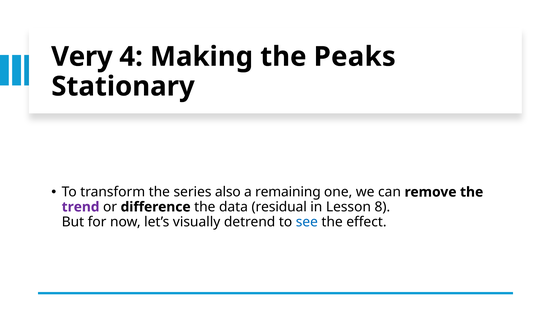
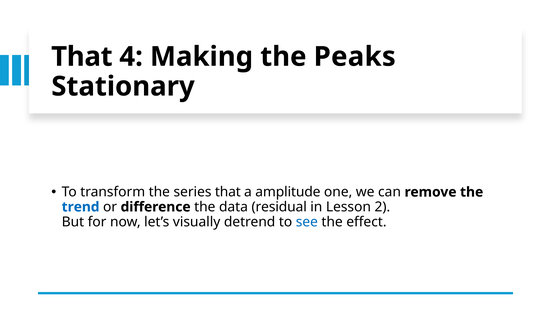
Very at (82, 57): Very -> That
series also: also -> that
remaining: remaining -> amplitude
trend colour: purple -> blue
8: 8 -> 2
